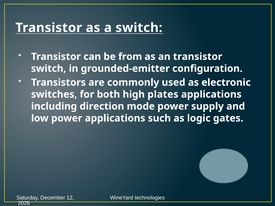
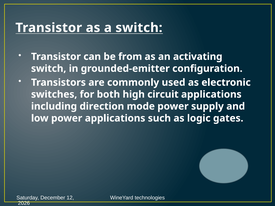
an transistor: transistor -> activating
plates: plates -> circuit
